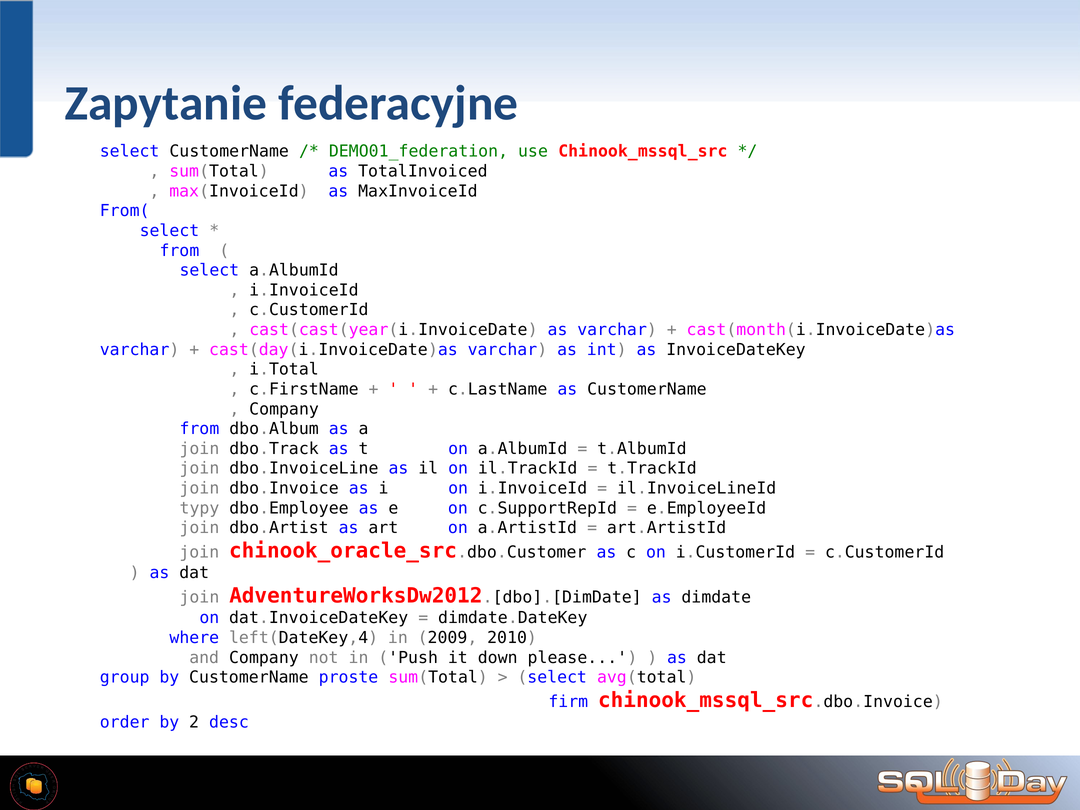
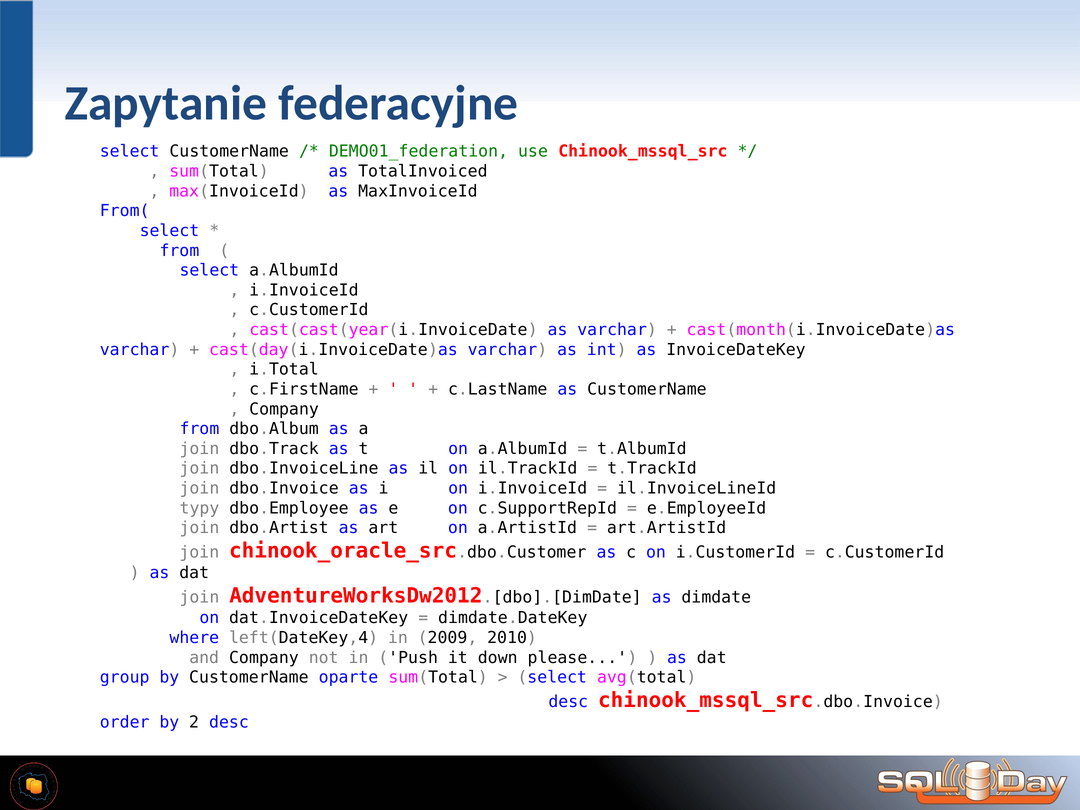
proste: proste -> oparte
firm at (568, 702): firm -> desc
